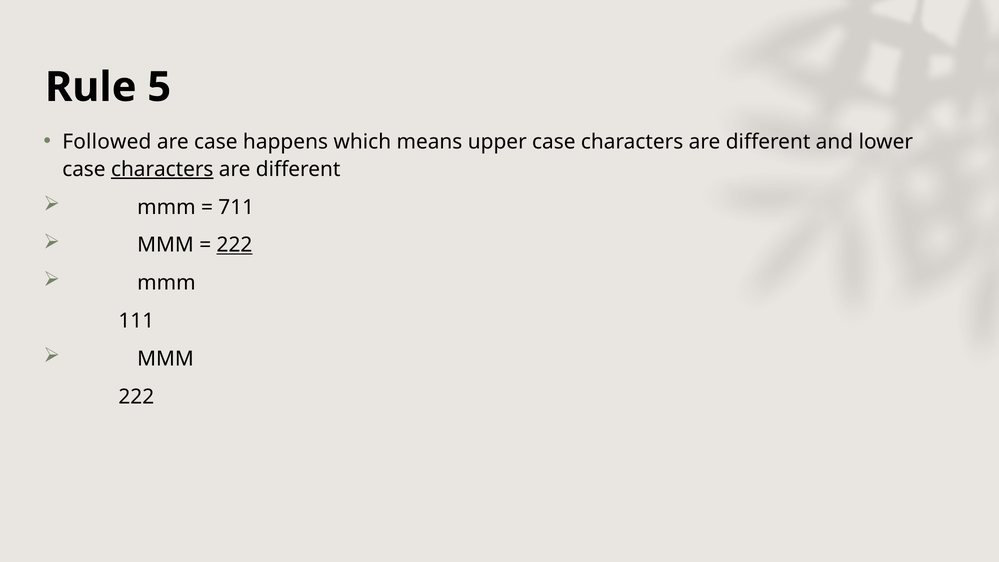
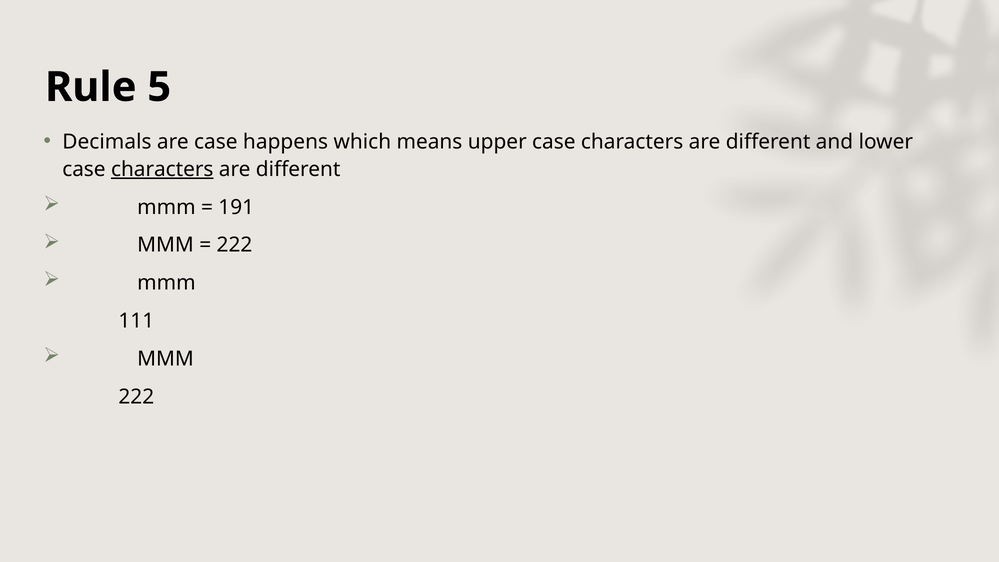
Followed: Followed -> Decimals
711: 711 -> 191
222 at (235, 245) underline: present -> none
